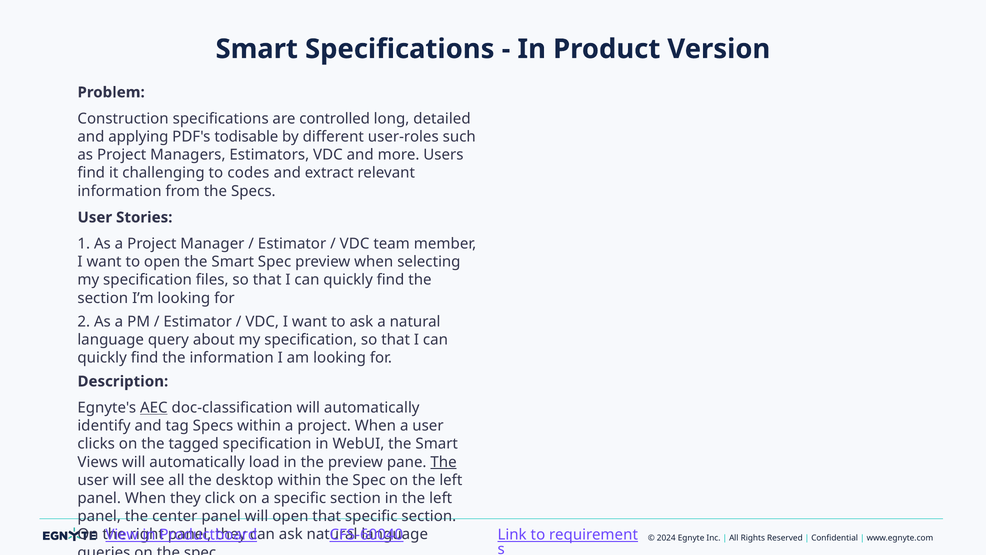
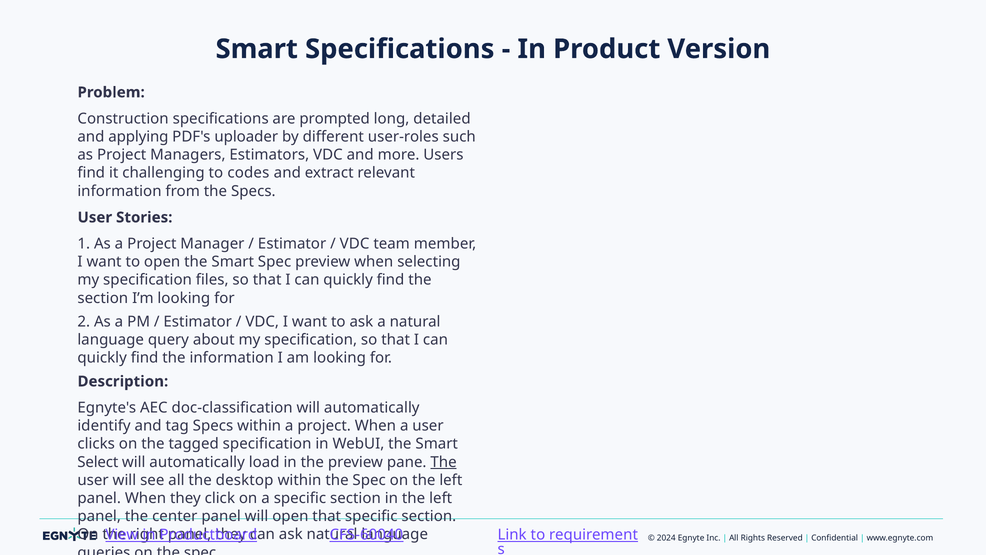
controlled: controlled -> prompted
todisable: todisable -> uploader
AEC underline: present -> none
Views: Views -> Select
